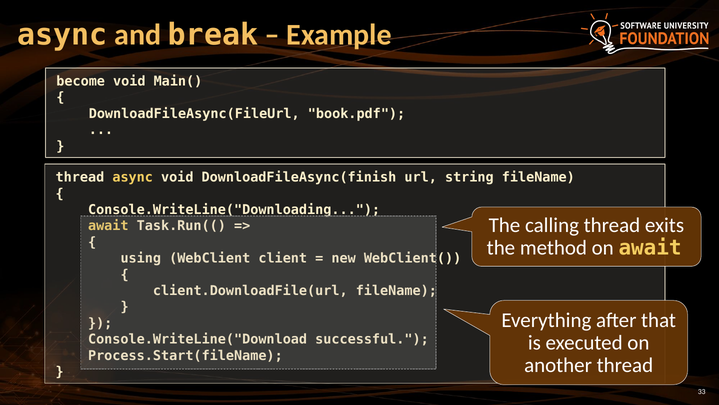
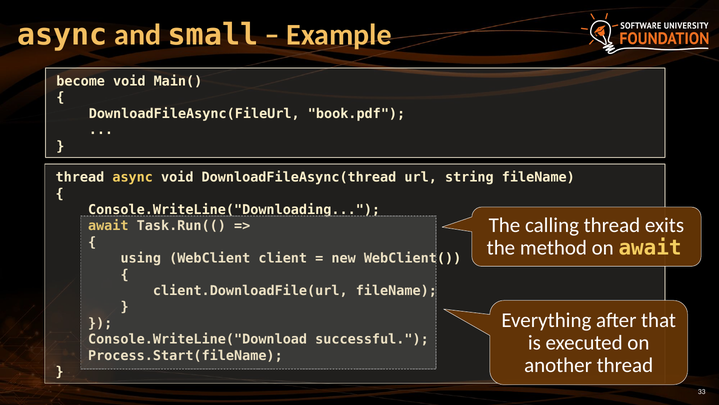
break: break -> small
DownloadFileAsync(finish: DownloadFileAsync(finish -> DownloadFileAsync(thread
